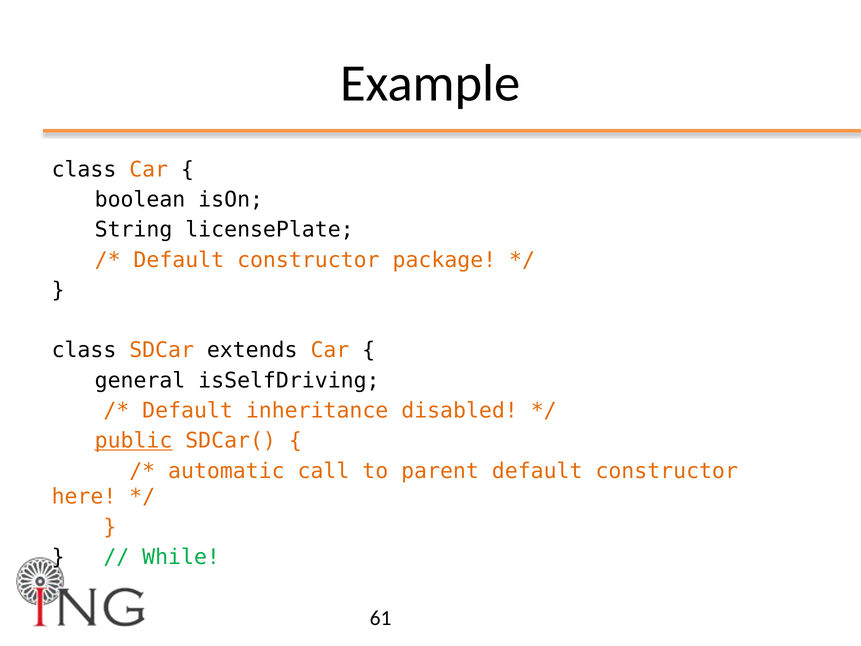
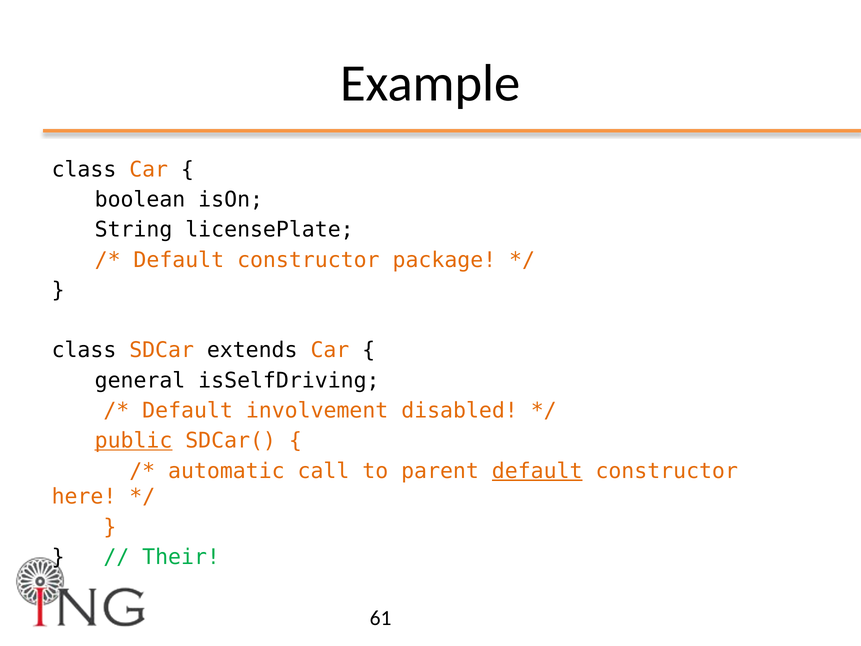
inheritance: inheritance -> involvement
default at (537, 471) underline: none -> present
While: While -> Their
